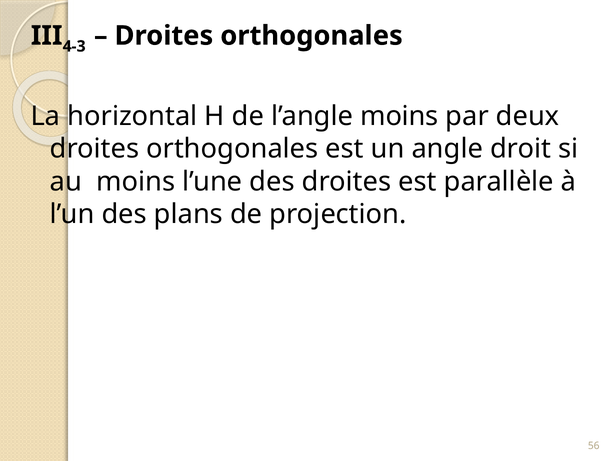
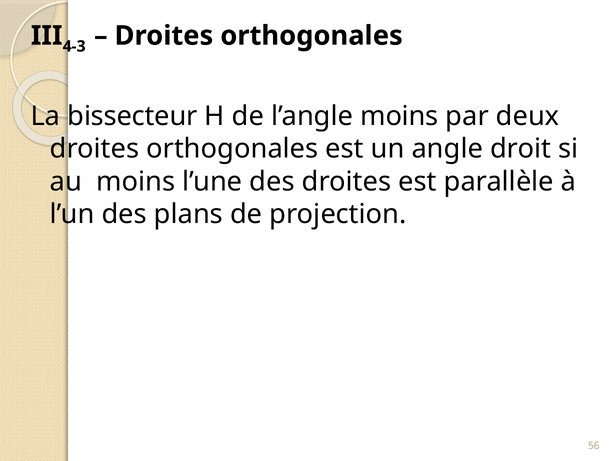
horizontal: horizontal -> bissecteur
